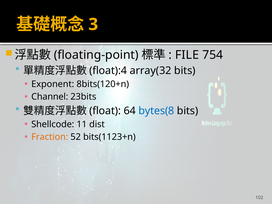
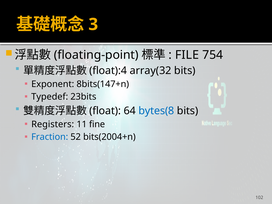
8bits(120+n: 8bits(120+n -> 8bits(147+n
Channel: Channel -> Typedef
Shellcode: Shellcode -> Registers
dist: dist -> fine
Fraction colour: orange -> blue
bits(1123+n: bits(1123+n -> bits(2004+n
